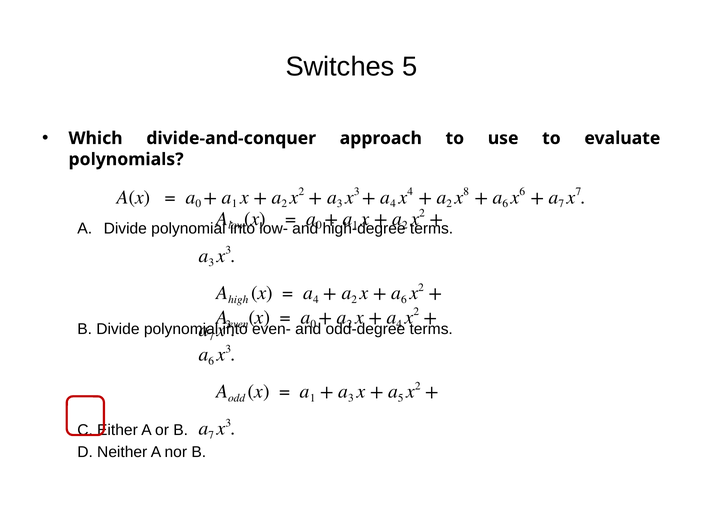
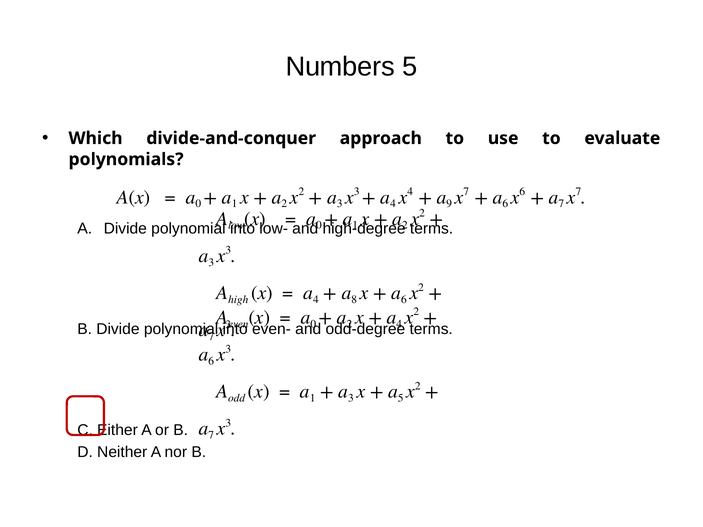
Switches: Switches -> Numbers
2 at (449, 204): 2 -> 9
8 at (466, 192): 8 -> 7
2 at (354, 300): 2 -> 8
